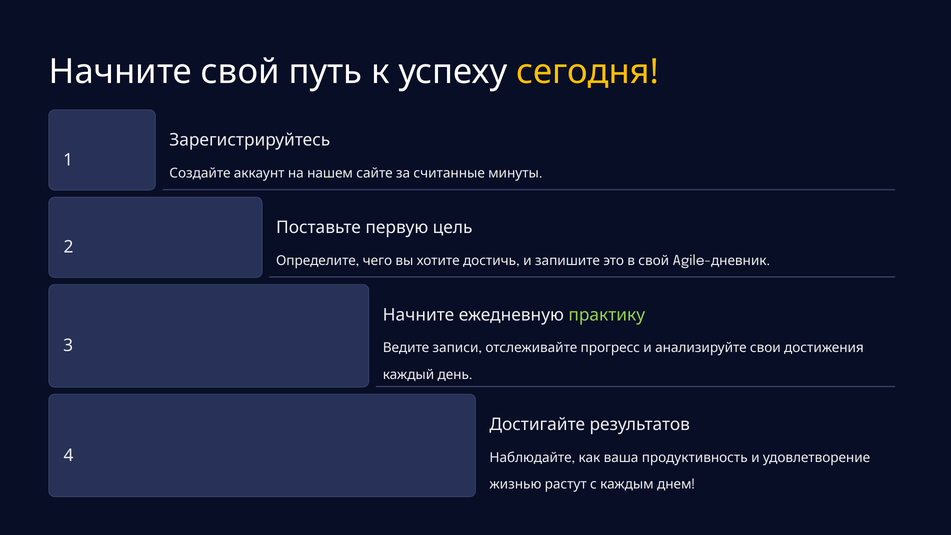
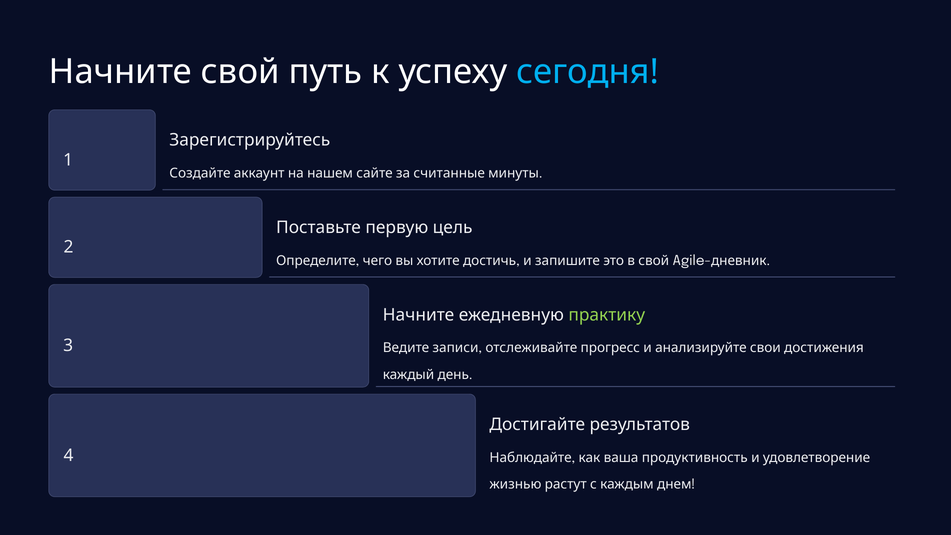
сегодня colour: yellow -> light blue
